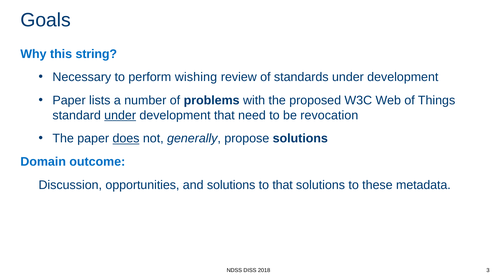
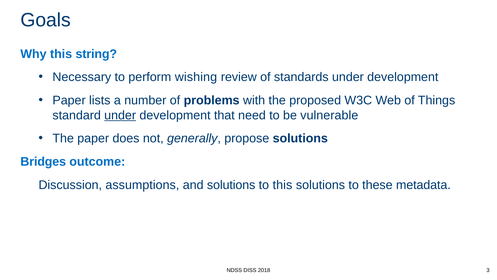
revocation: revocation -> vulnerable
does underline: present -> none
Domain: Domain -> Bridges
opportunities: opportunities -> assumptions
to that: that -> this
